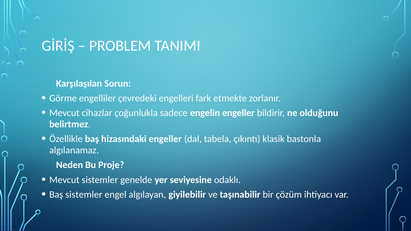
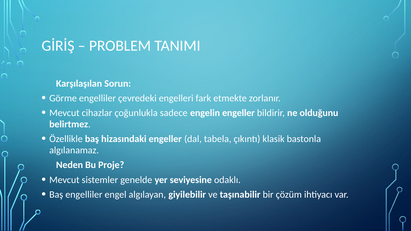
Baş sistemler: sistemler -> engelliler
